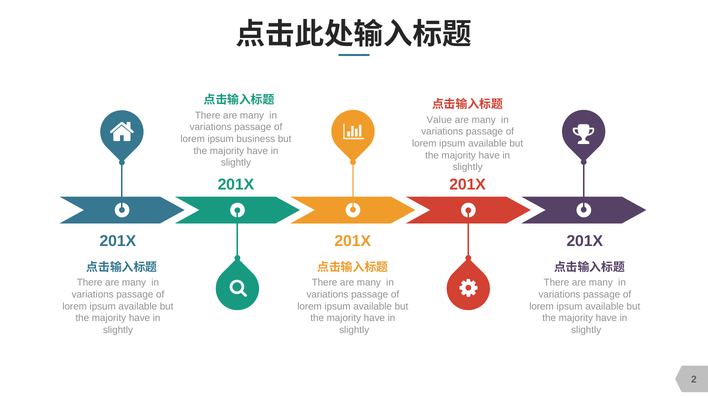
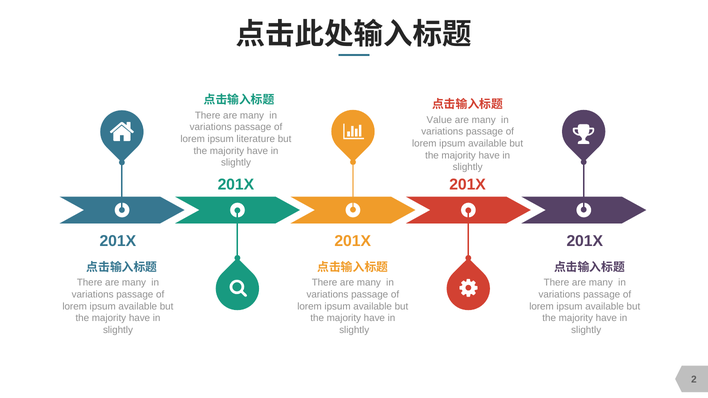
business: business -> literature
